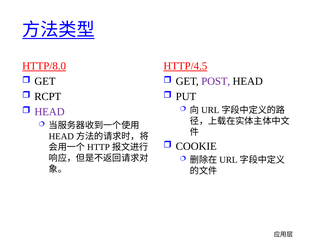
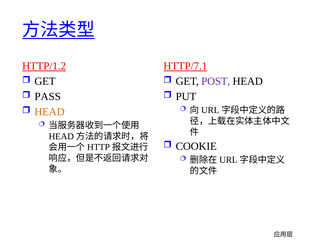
HTTP/8.0: HTTP/8.0 -> HTTP/1.2
HTTP/4.5: HTTP/4.5 -> HTTP/7.1
RCPT: RCPT -> PASS
HEAD at (50, 112) colour: purple -> orange
